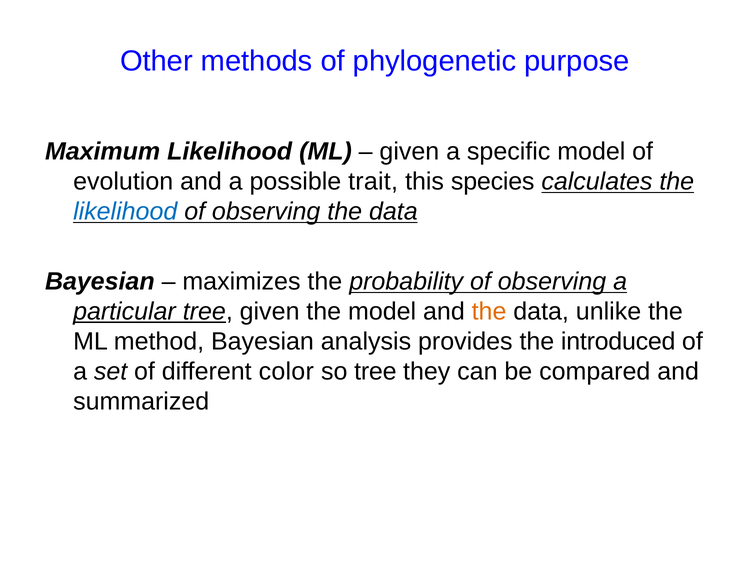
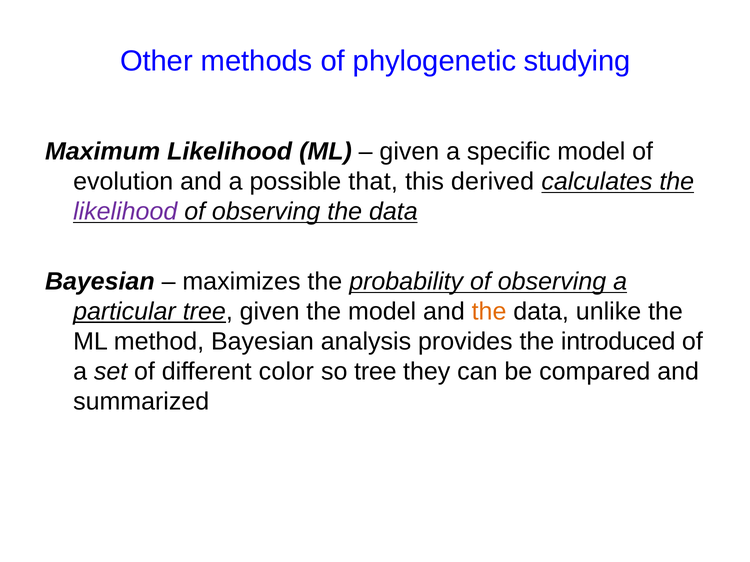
purpose: purpose -> studying
trait: trait -> that
species: species -> derived
likelihood at (125, 212) colour: blue -> purple
